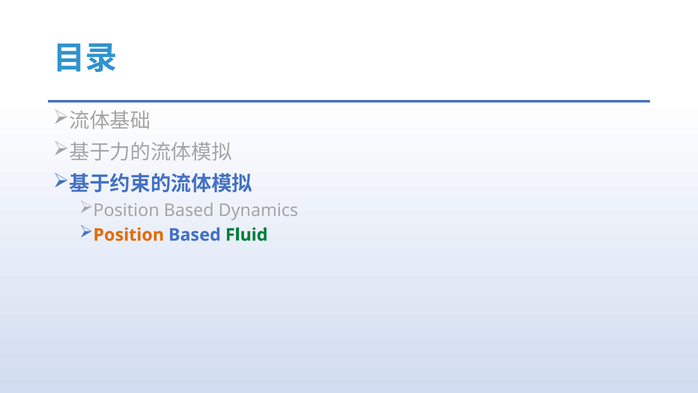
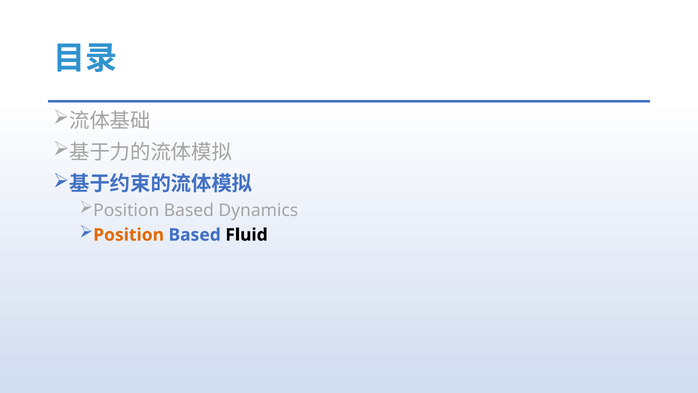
Fluid colour: green -> black
